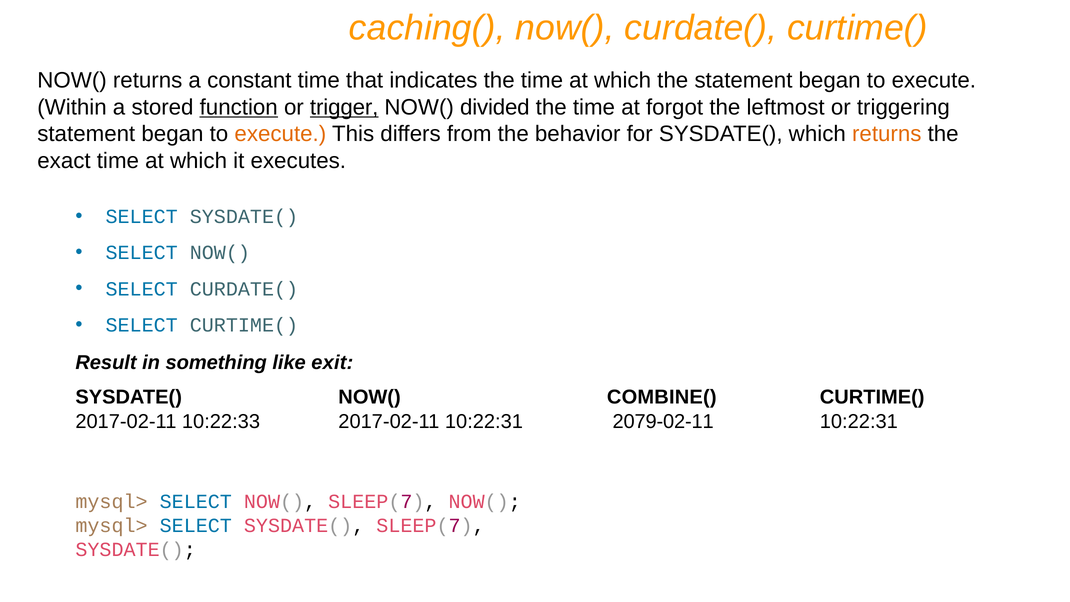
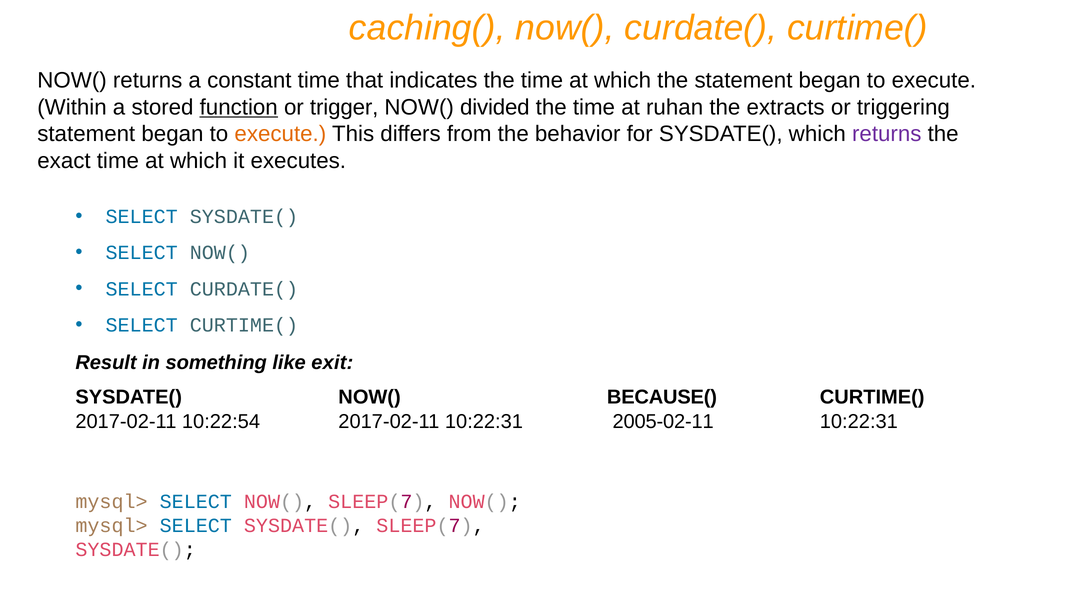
trigger underline: present -> none
forgot: forgot -> ruhan
leftmost: leftmost -> extracts
returns at (887, 134) colour: orange -> purple
COMBINE(: COMBINE( -> BECAUSE(
10:22:33: 10:22:33 -> 10:22:54
2079-02-11: 2079-02-11 -> 2005-02-11
